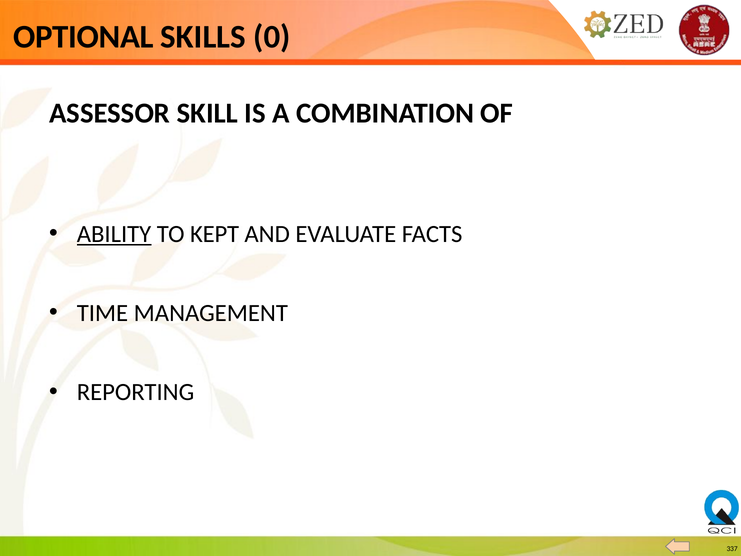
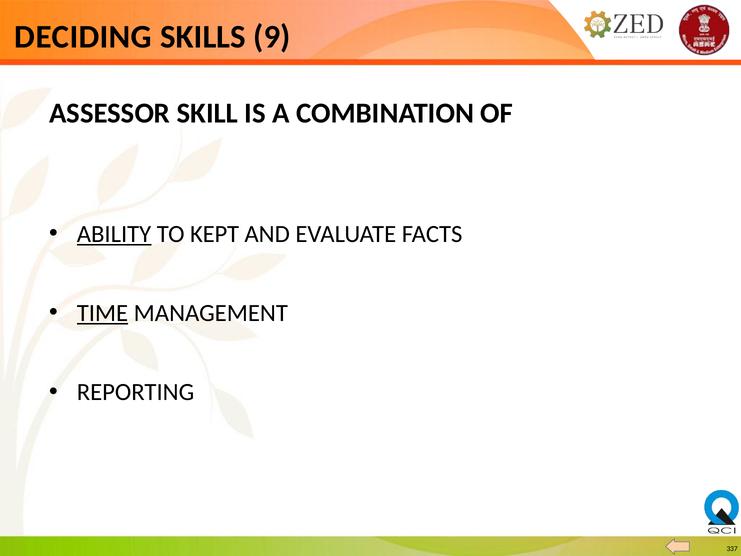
OPTIONAL: OPTIONAL -> DECIDING
0: 0 -> 9
TIME underline: none -> present
